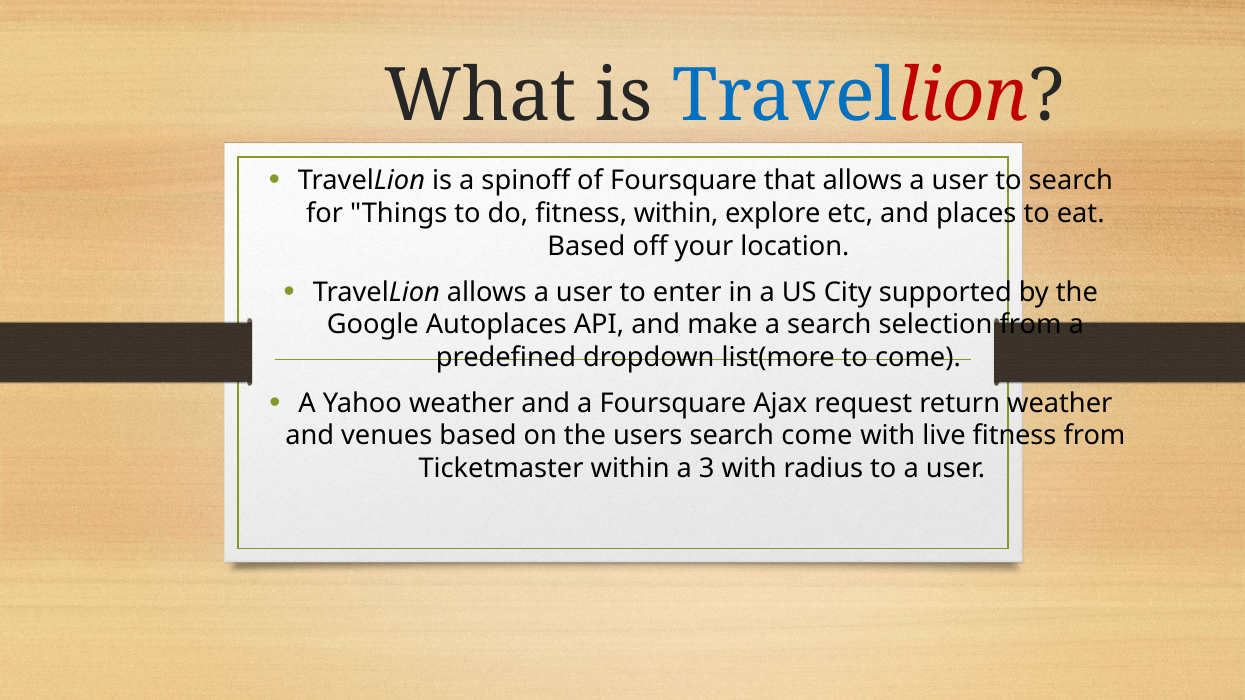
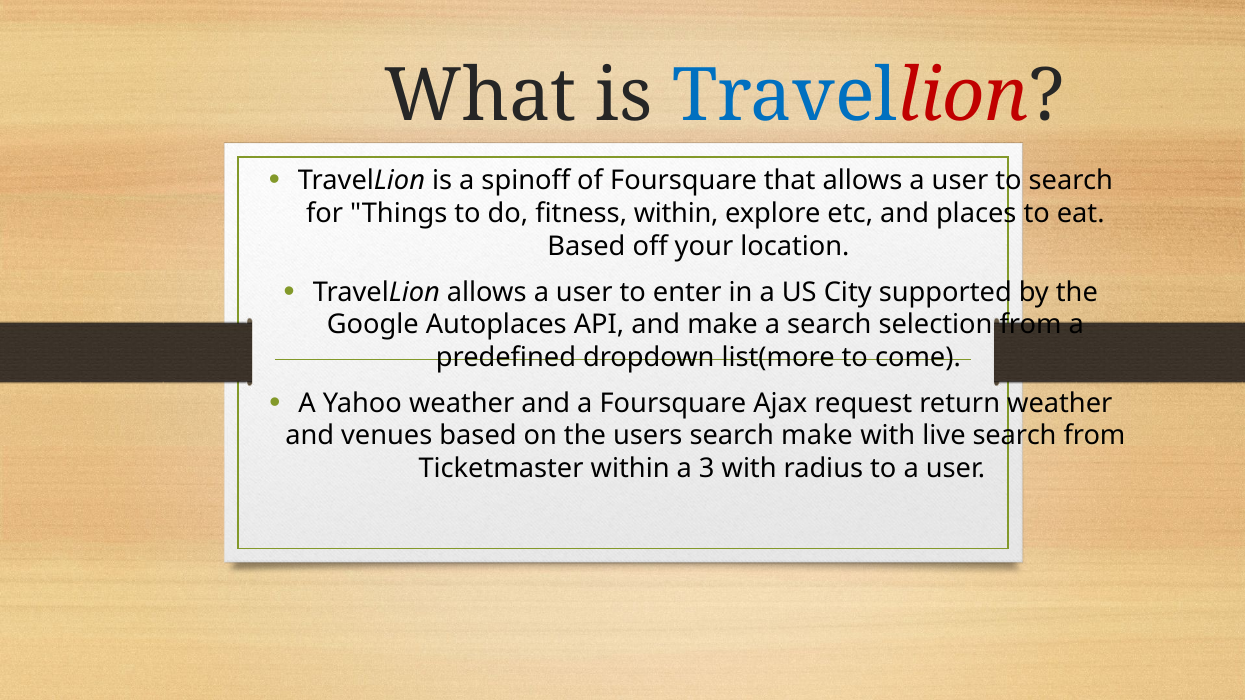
search come: come -> make
live fitness: fitness -> search
